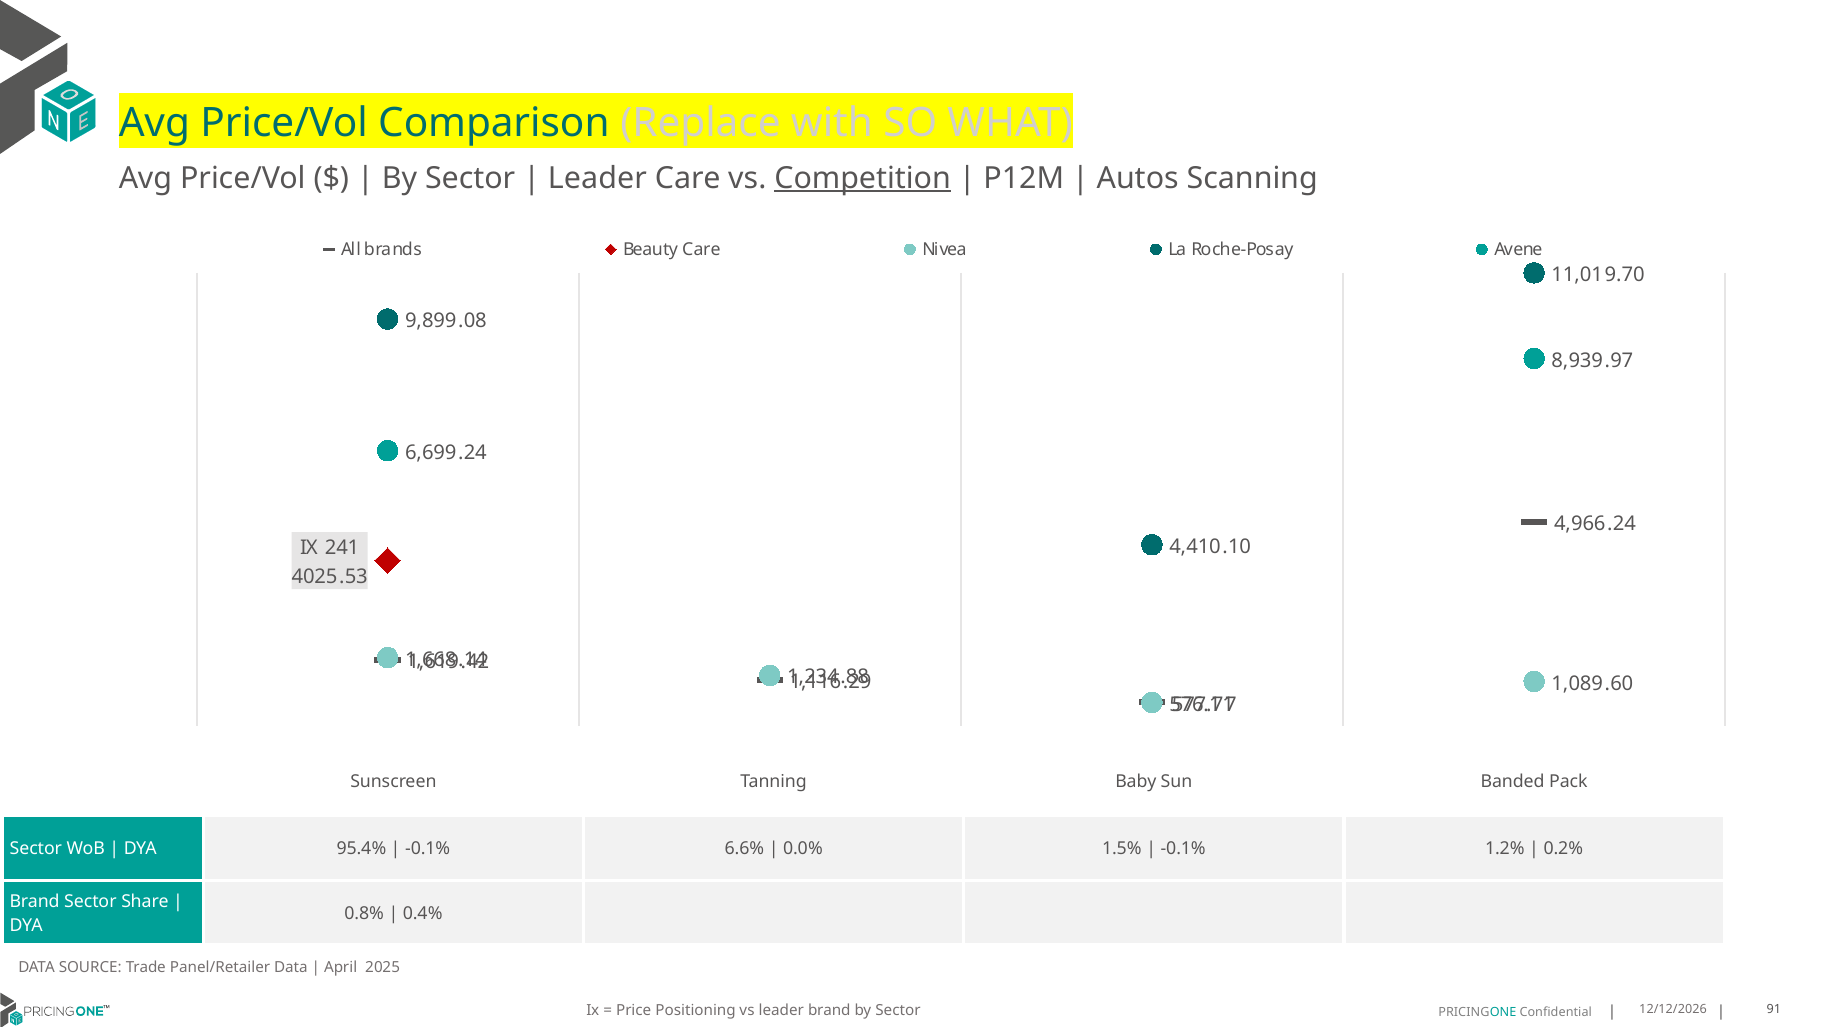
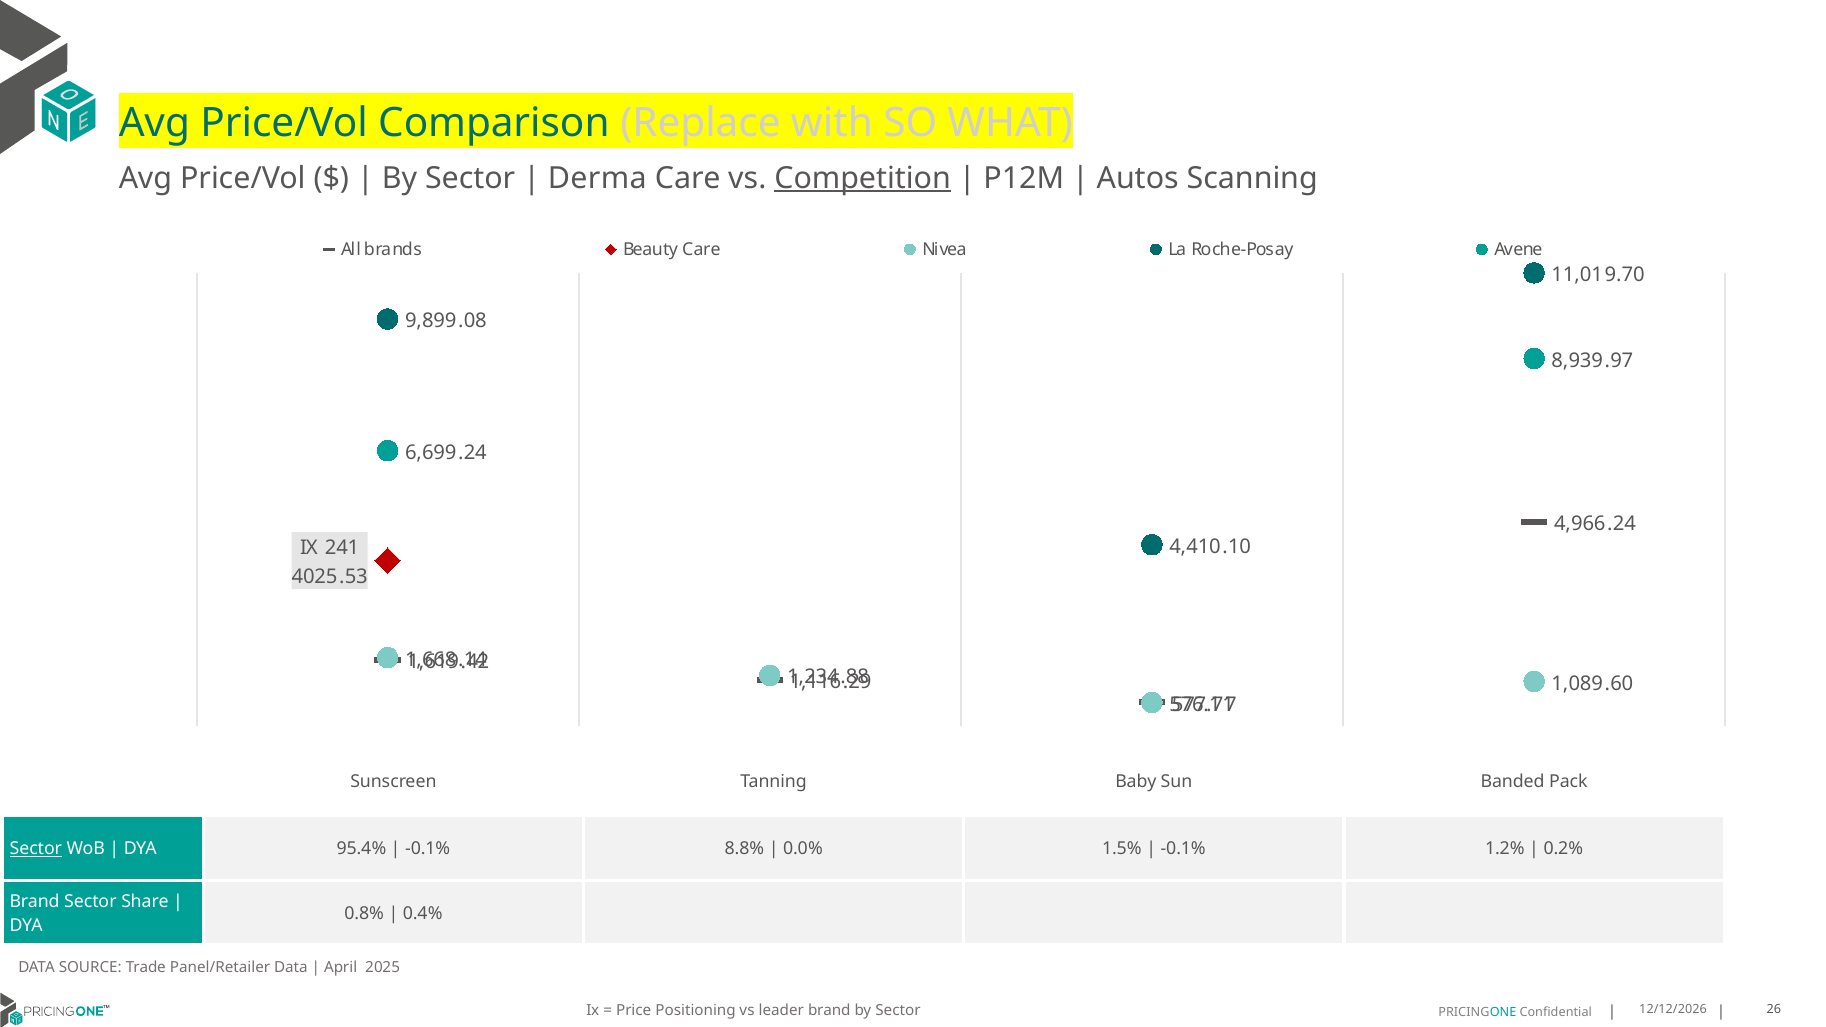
Leader at (597, 178): Leader -> Derma
Sector at (36, 849) underline: none -> present
6.6%: 6.6% -> 8.8%
91: 91 -> 26
